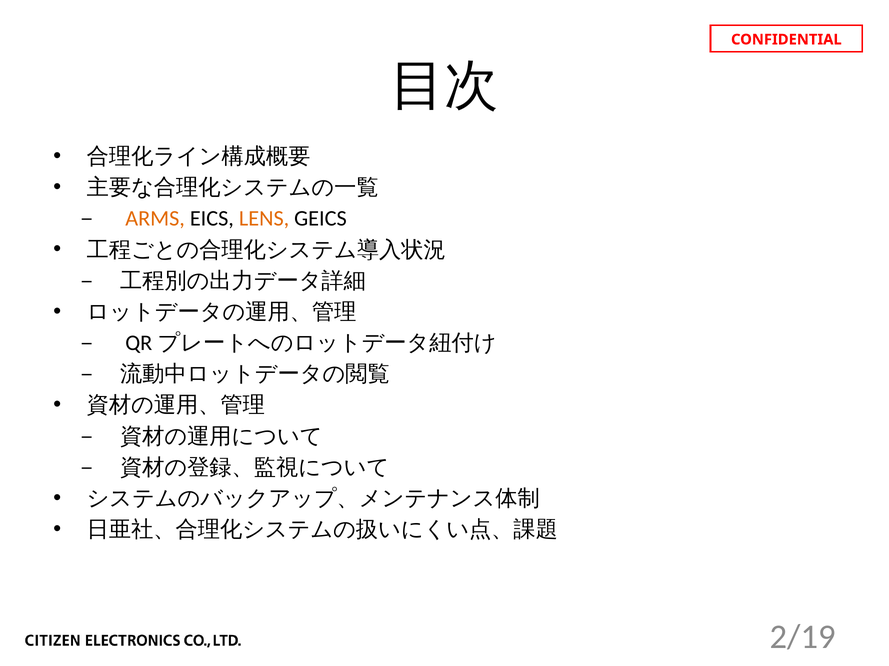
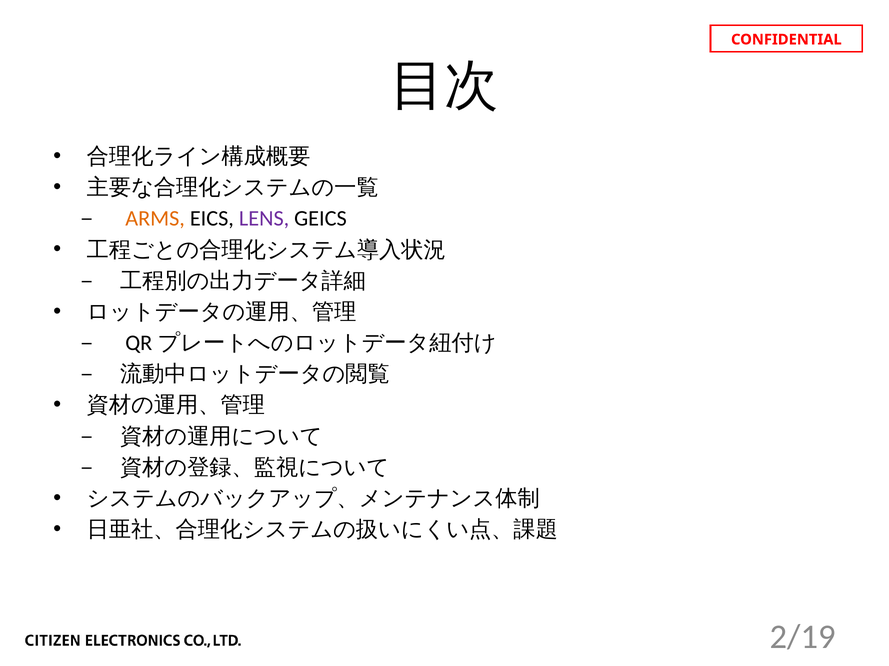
LENS colour: orange -> purple
